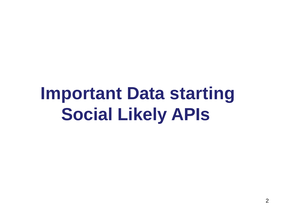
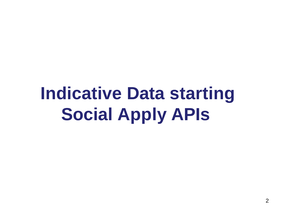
Important: Important -> Indicative
Likely: Likely -> Apply
